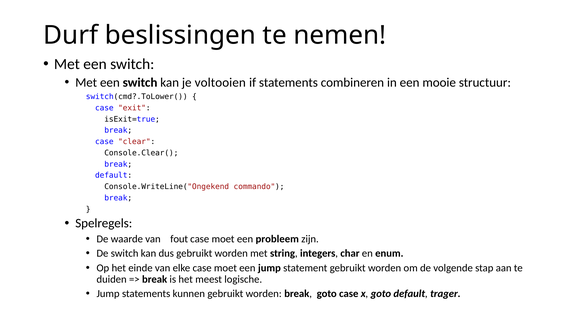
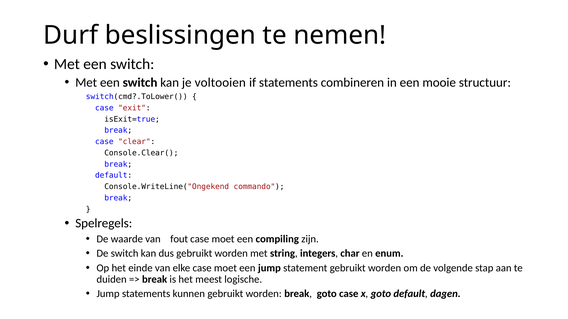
probleem: probleem -> compiling
trager: trager -> dagen
